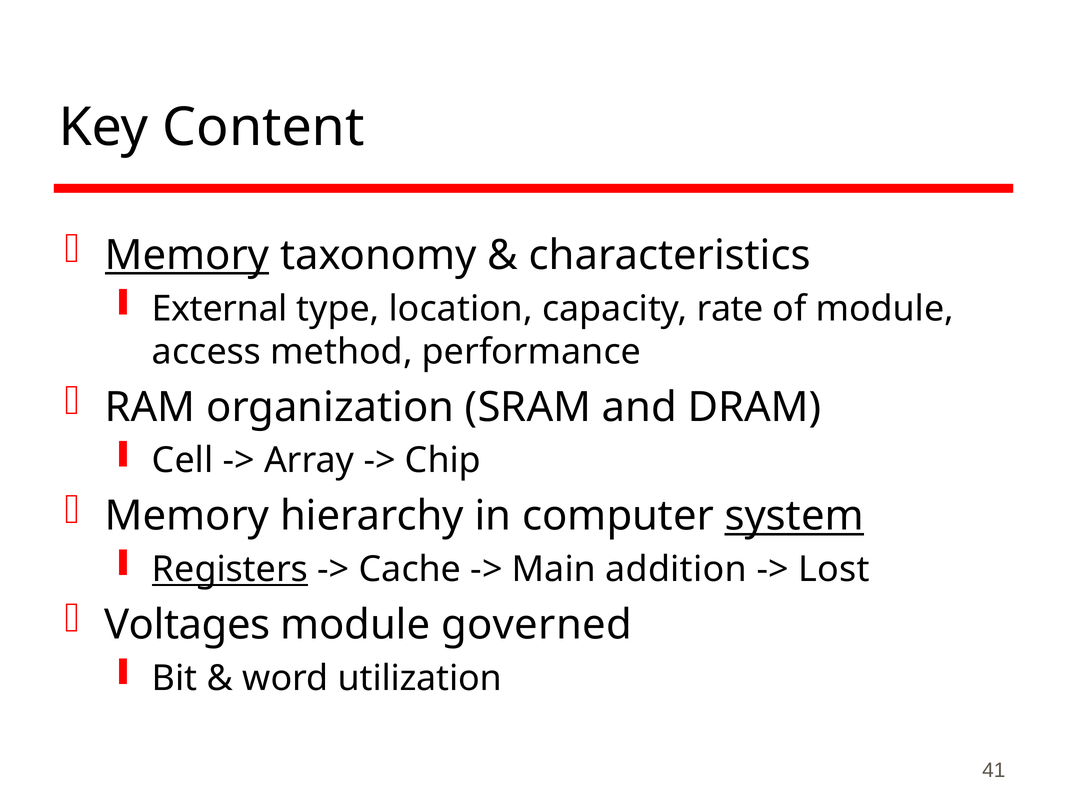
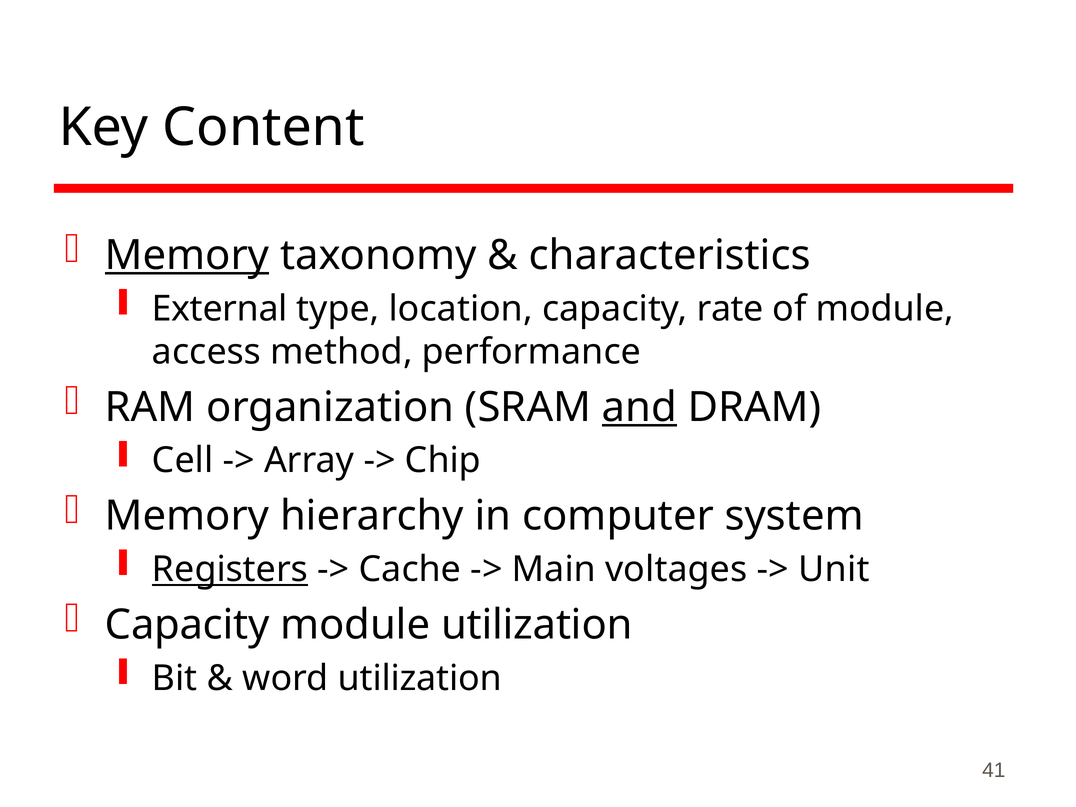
and underline: none -> present
system underline: present -> none
addition: addition -> voltages
Lost: Lost -> Unit
Voltages at (187, 625): Voltages -> Capacity
module governed: governed -> utilization
